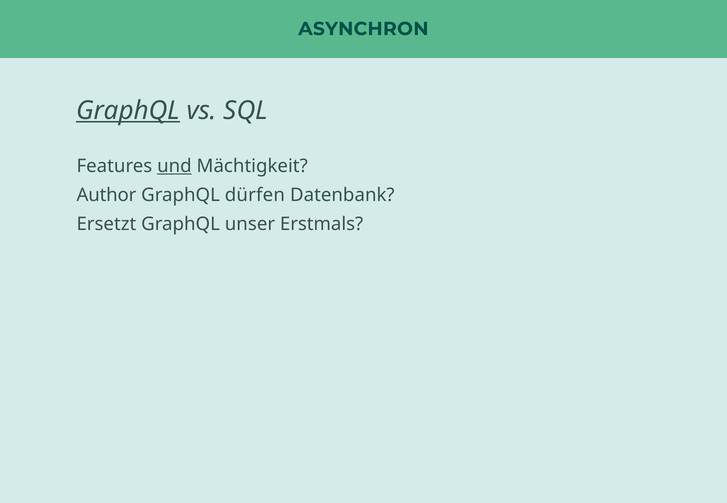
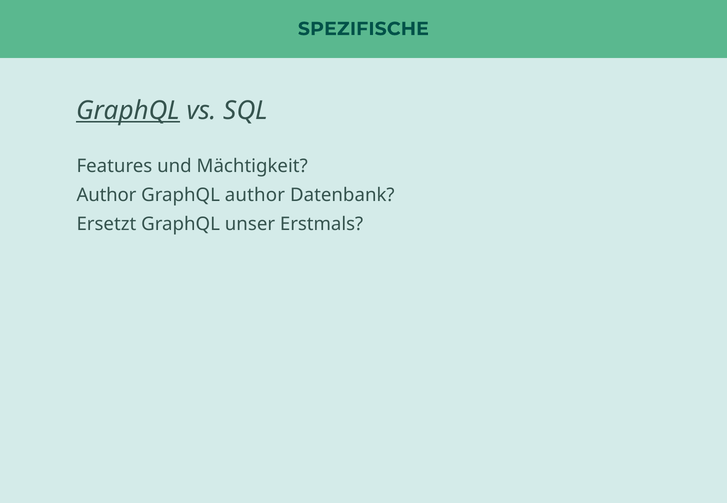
ASYNCHRON: ASYNCHRON -> SPEZIFISCHE
und underline: present -> none
GraphQL dürfen: dürfen -> author
